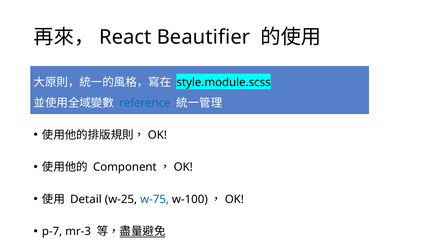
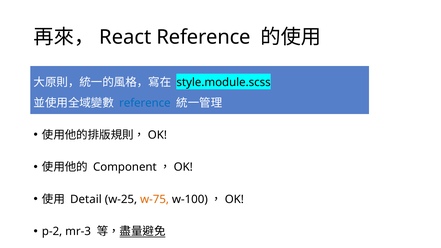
Beautifier at (203, 37): Beautifier -> Reference
w-75 colour: blue -> orange
p-7: p-7 -> p-2
